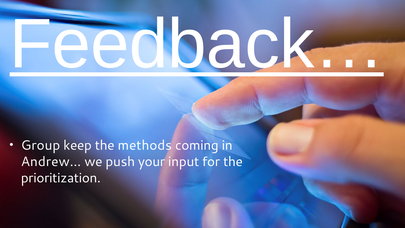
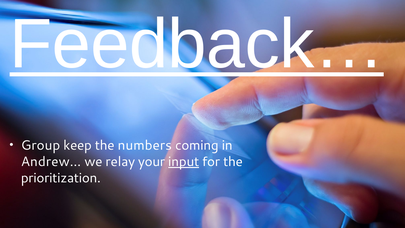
methods: methods -> numbers
push: push -> relay
input underline: none -> present
